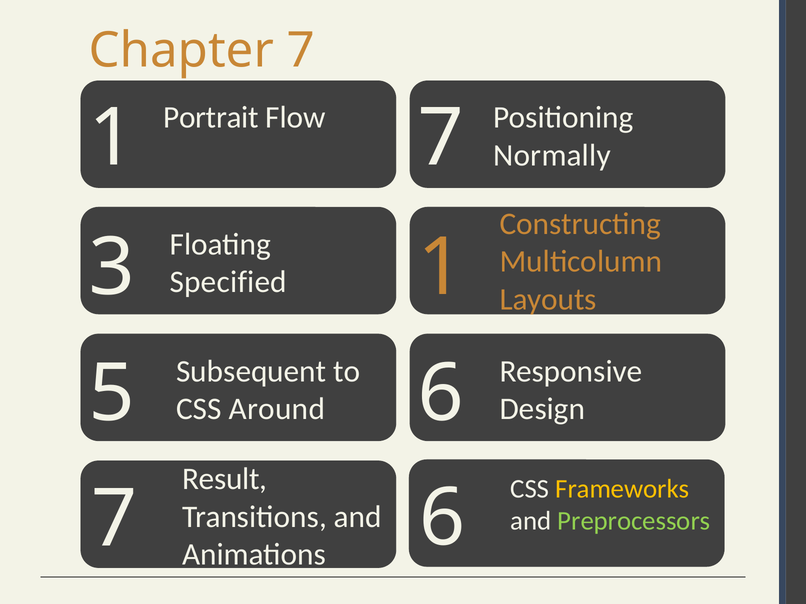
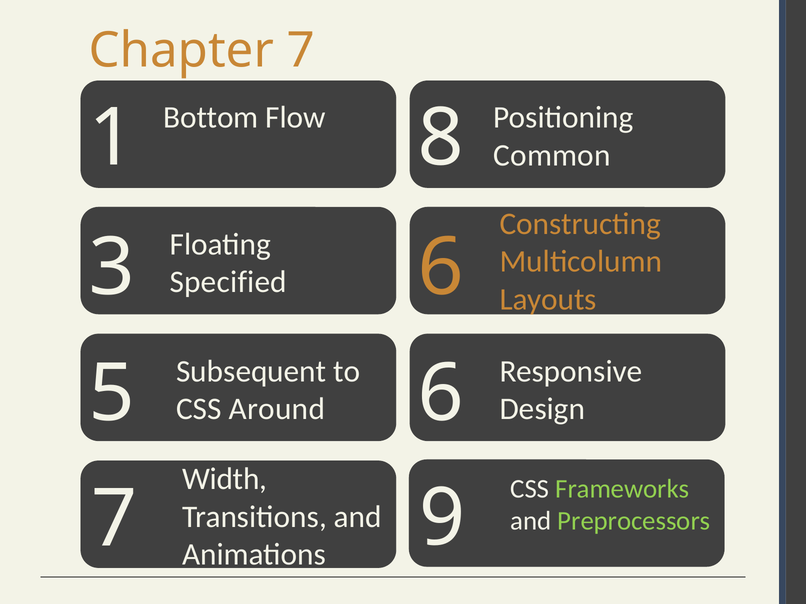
Portrait: Portrait -> Bottom
1 7: 7 -> 8
Normally: Normally -> Common
3 1: 1 -> 6
Result: Result -> Width
Frameworks colour: yellow -> light green
Animations 6: 6 -> 9
